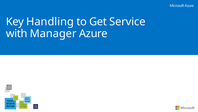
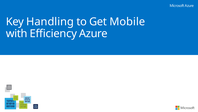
Service: Service -> Mobile
Manager: Manager -> Efficiency
